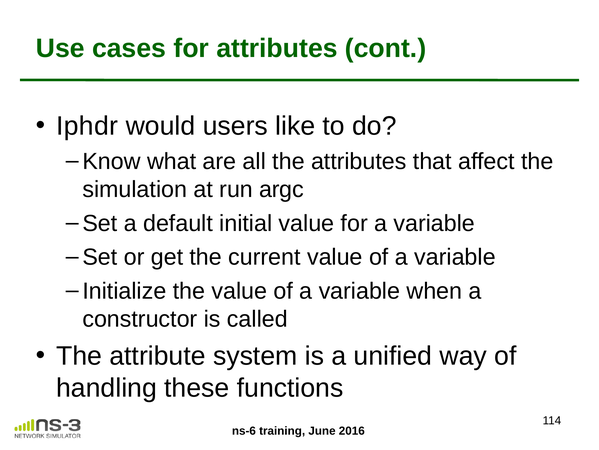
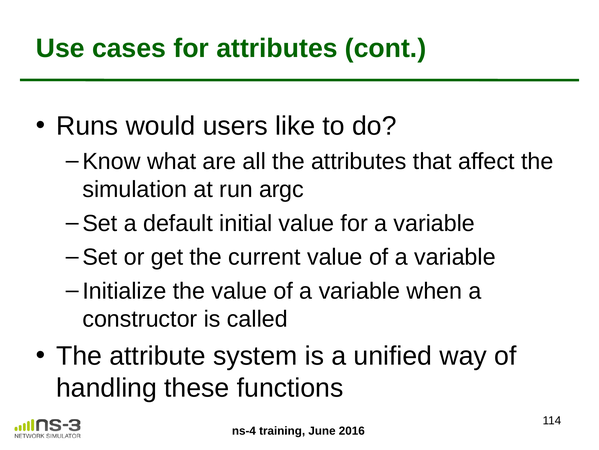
Iphdr: Iphdr -> Runs
ns-6: ns-6 -> ns-4
